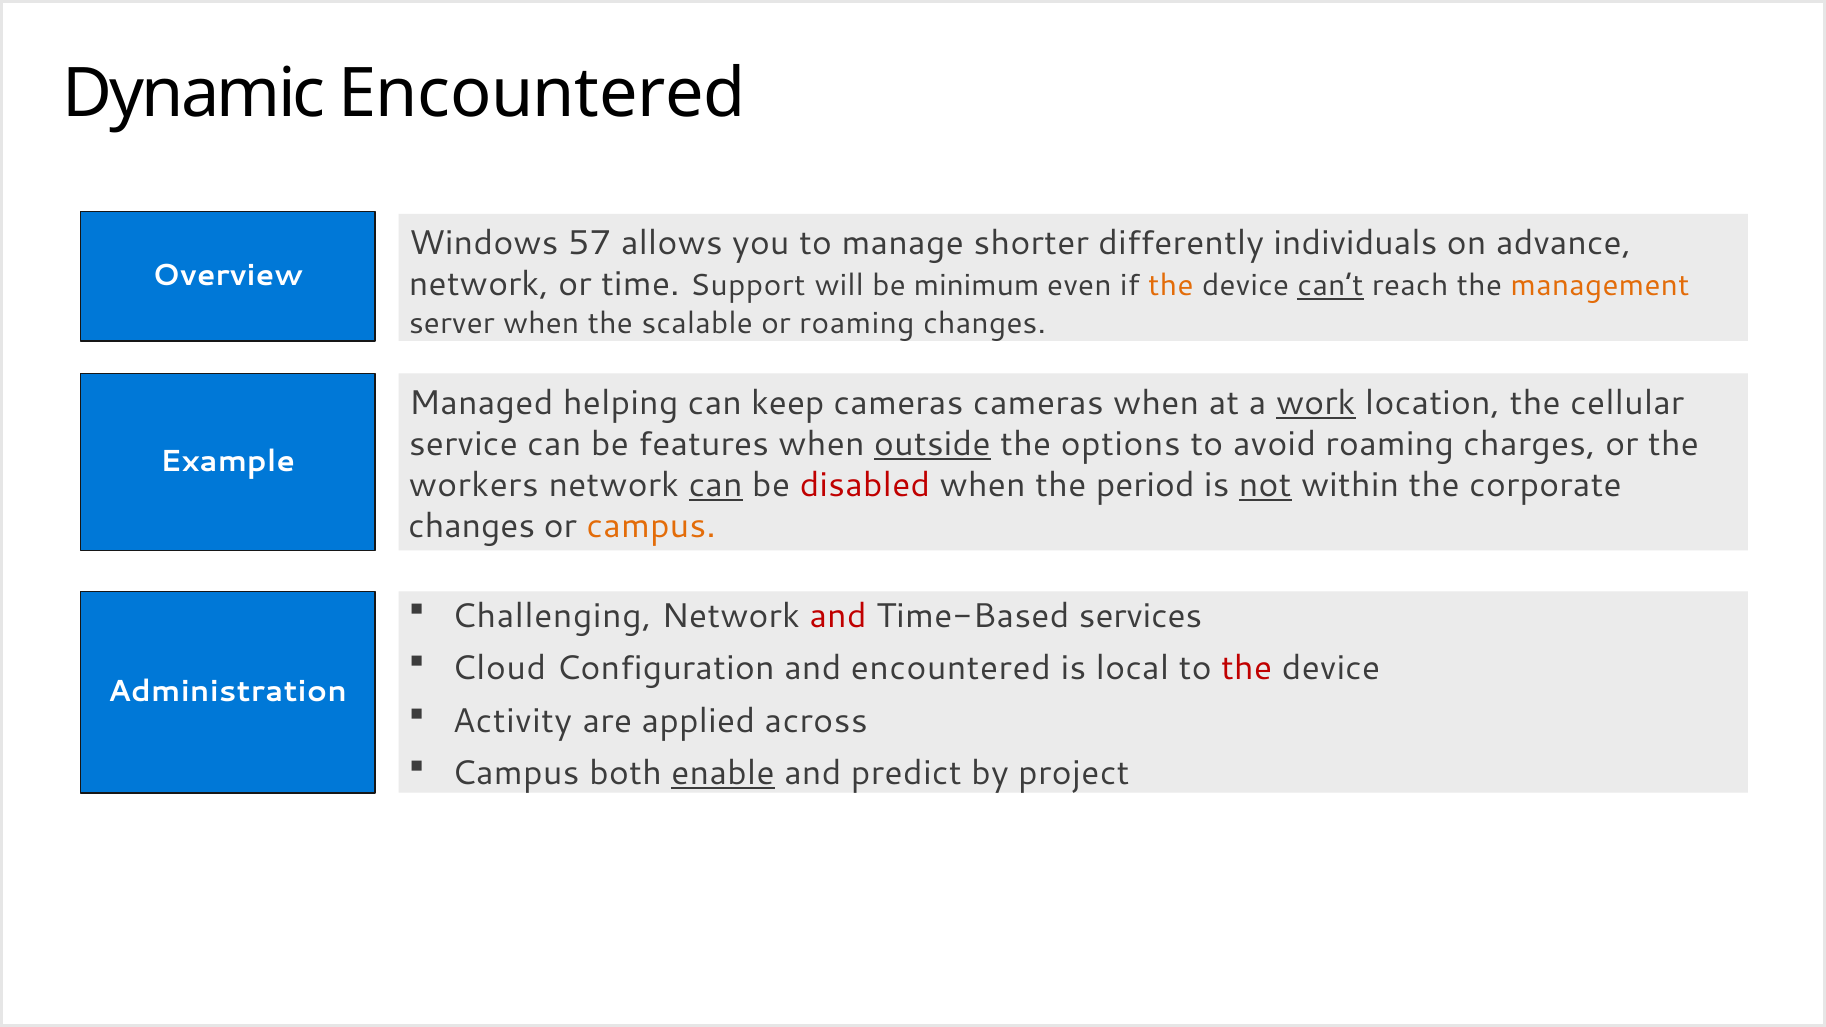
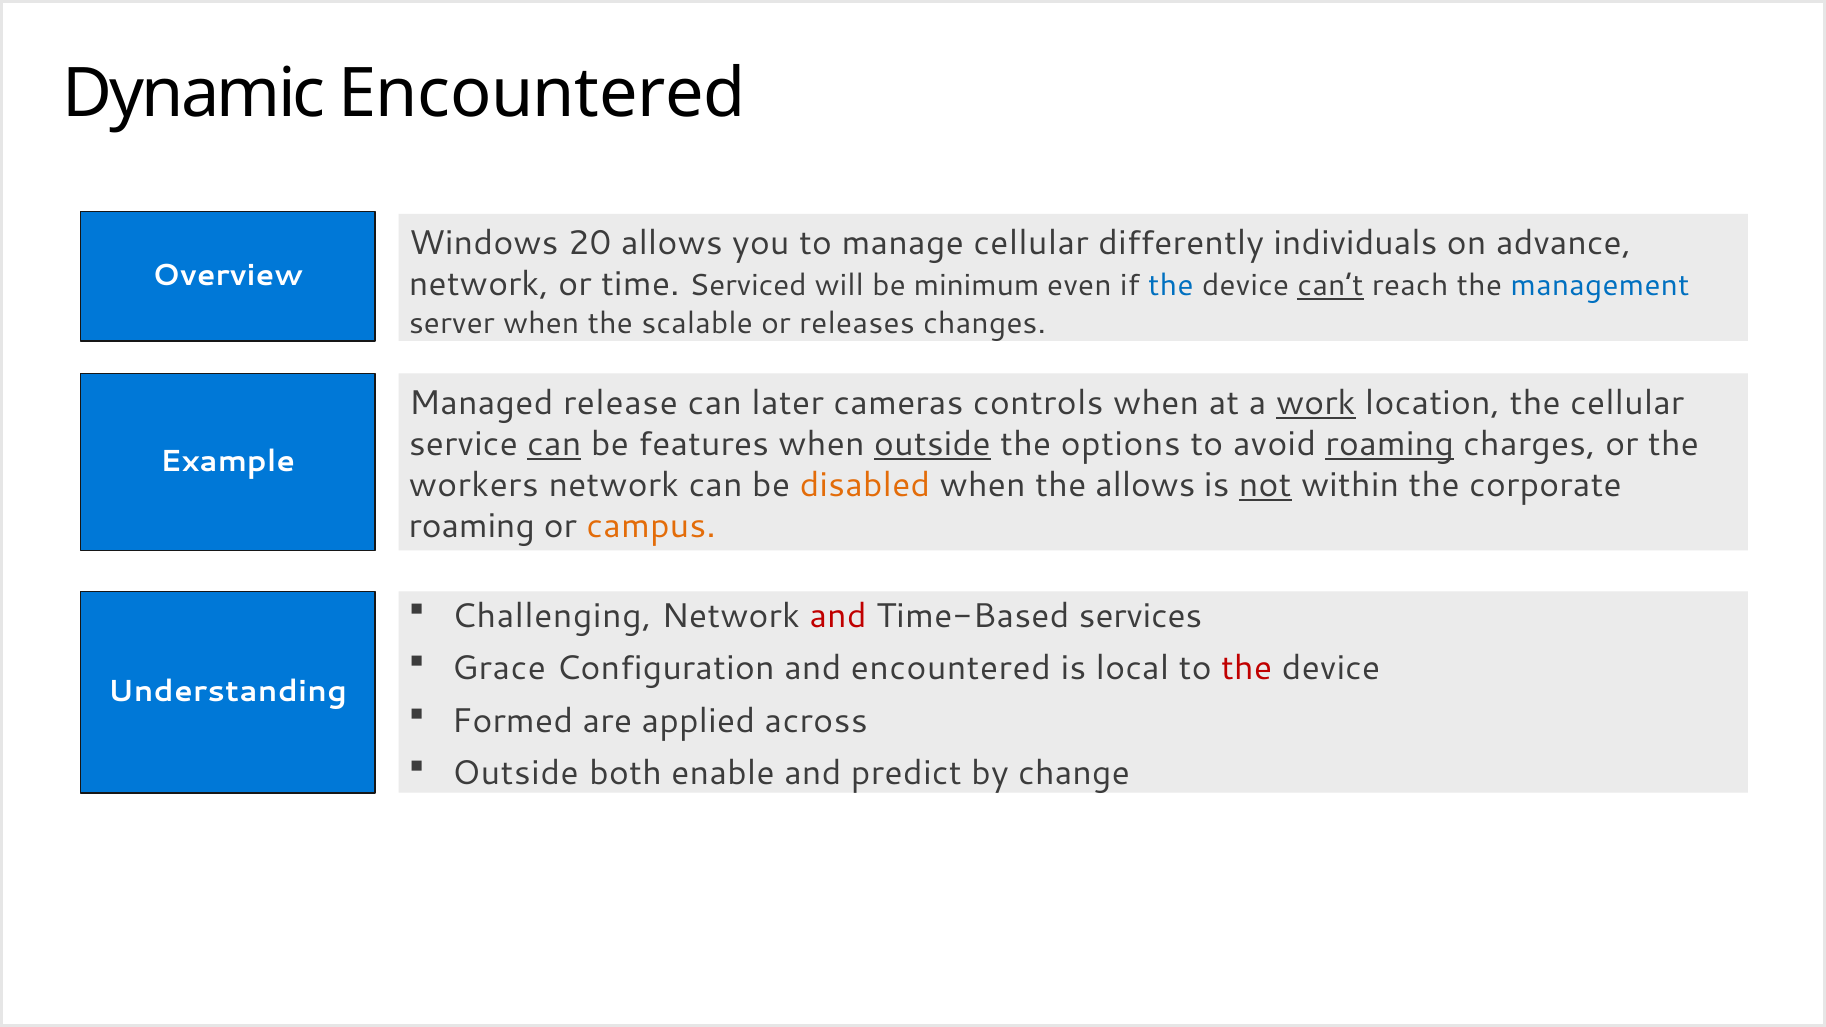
57: 57 -> 20
manage shorter: shorter -> cellular
Support: Support -> Serviced
the at (1171, 286) colour: orange -> blue
management colour: orange -> blue
or roaming: roaming -> releases
helping: helping -> release
keep: keep -> later
cameras cameras: cameras -> controls
can at (554, 444) underline: none -> present
roaming at (1390, 444) underline: none -> present
can at (716, 485) underline: present -> none
disabled colour: red -> orange
the period: period -> allows
changes at (472, 526): changes -> roaming
Cloud: Cloud -> Grace
Administration: Administration -> Understanding
Activity: Activity -> Formed
Campus at (516, 773): Campus -> Outside
enable underline: present -> none
project: project -> change
